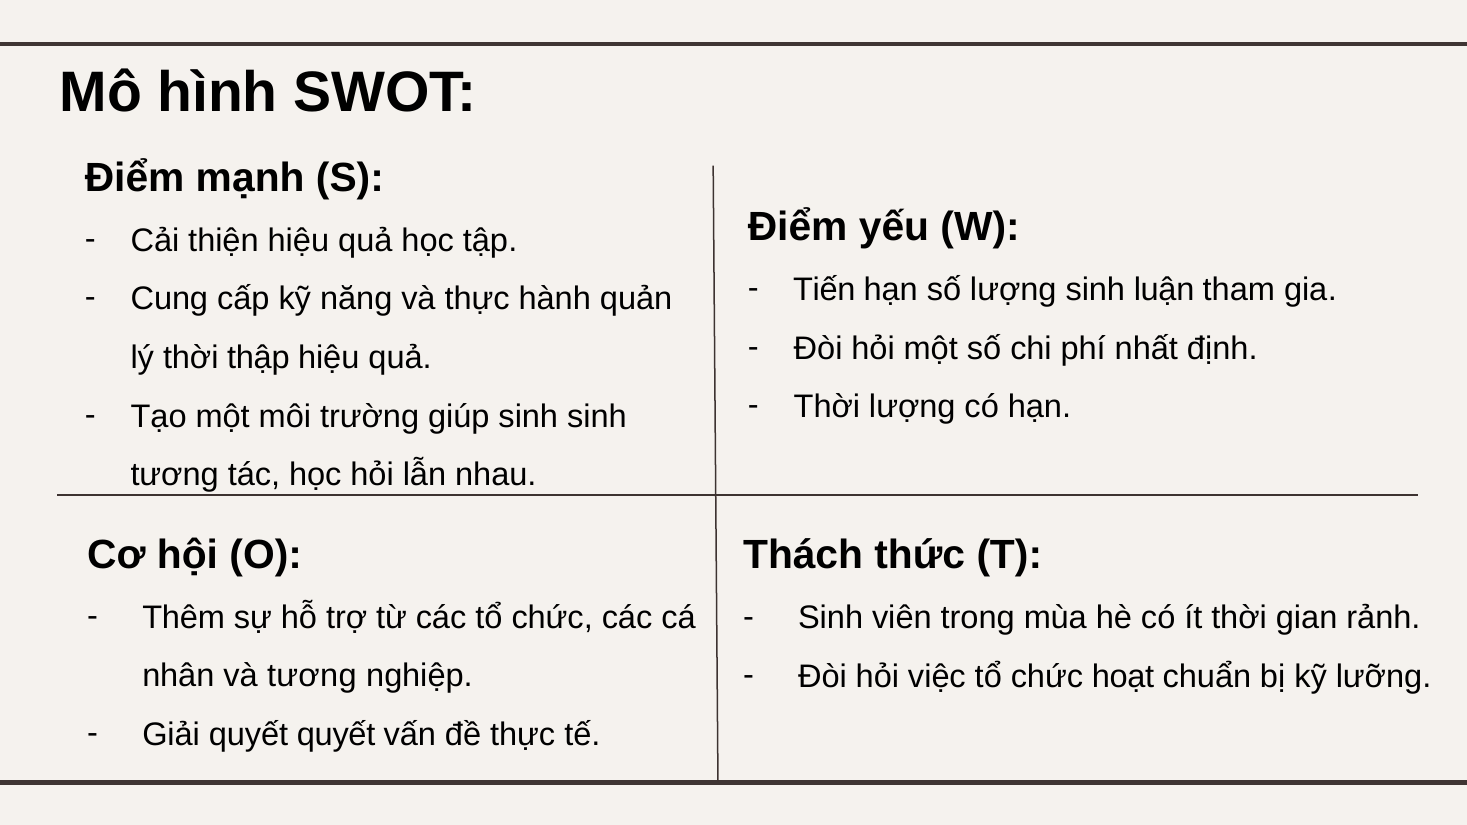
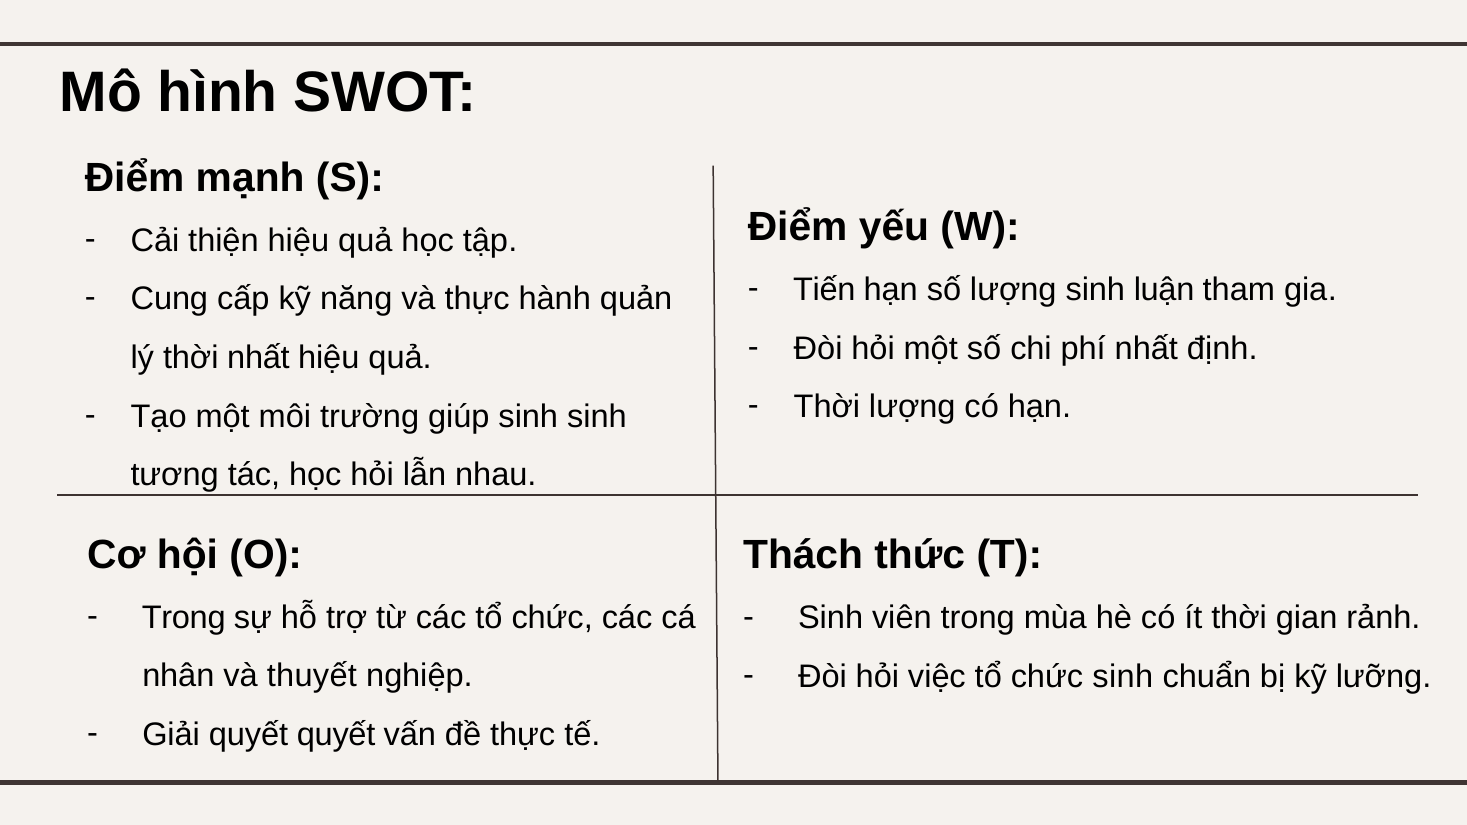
thời thập: thập -> nhất
Thêm at (184, 618): Thêm -> Trong
chức hoạt: hoạt -> sinh
và tương: tương -> thuyết
